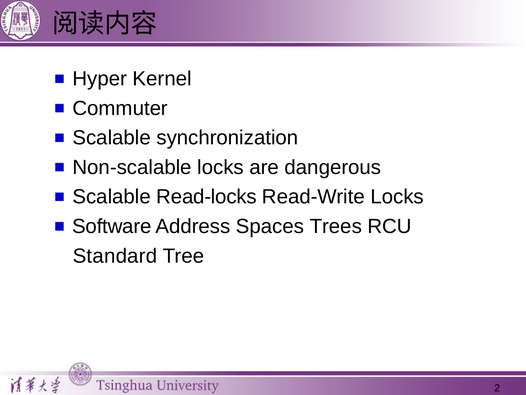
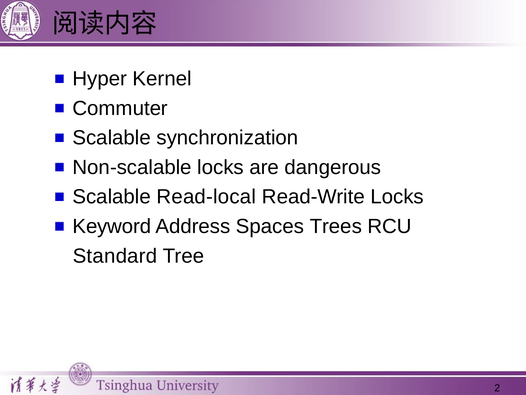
Read-locks: Read-locks -> Read-local
Software: Software -> Keyword
